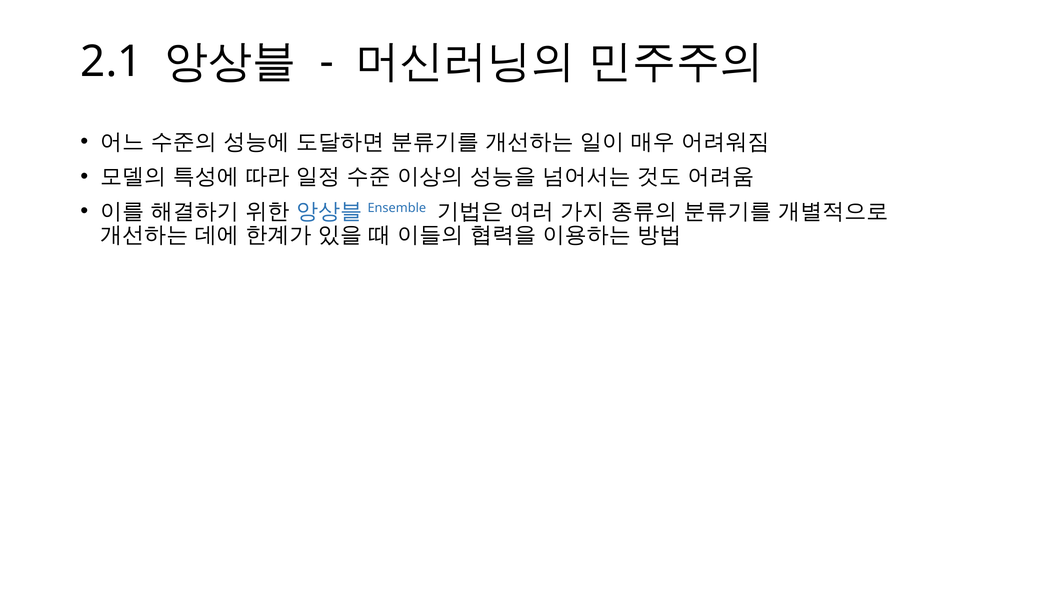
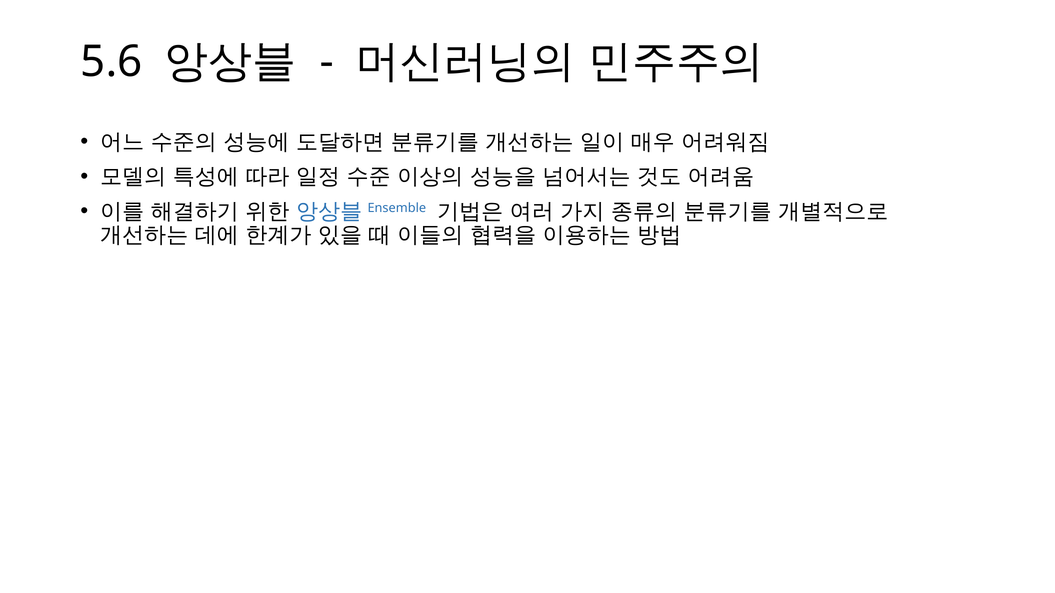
2.1: 2.1 -> 5.6
